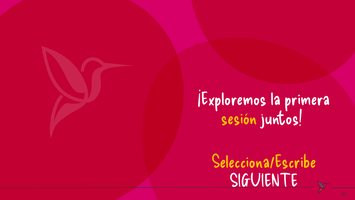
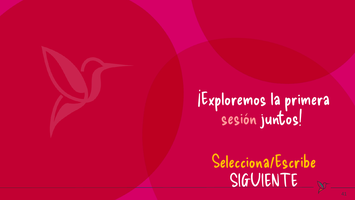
sesión colour: yellow -> pink
